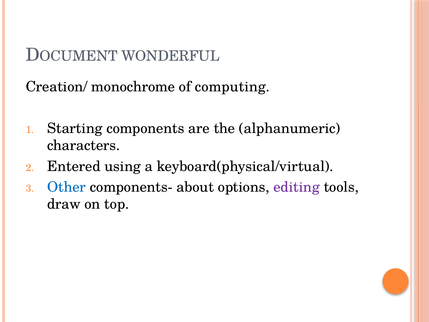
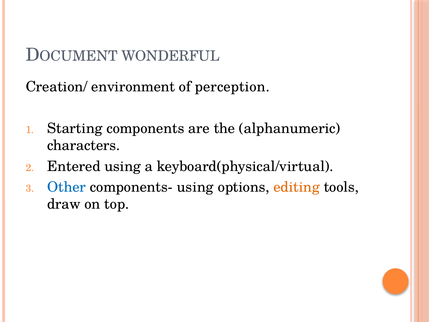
monochrome: monochrome -> environment
computing: computing -> perception
components- about: about -> using
editing colour: purple -> orange
